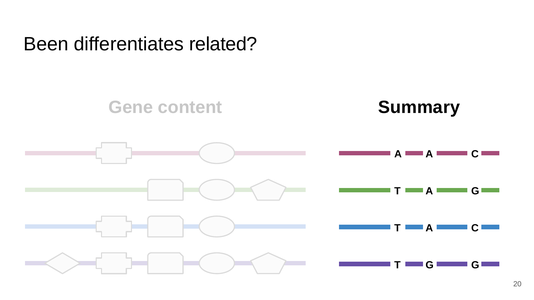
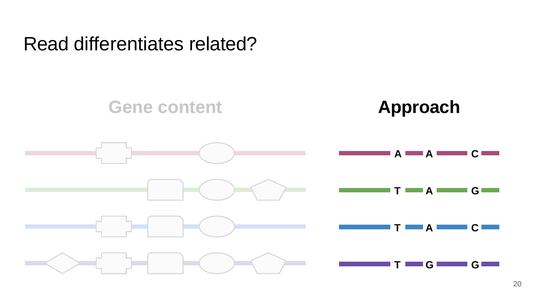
Been: Been -> Read
Summary: Summary -> Approach
